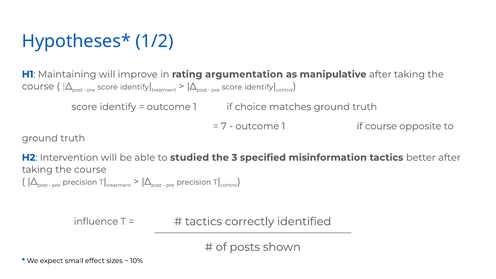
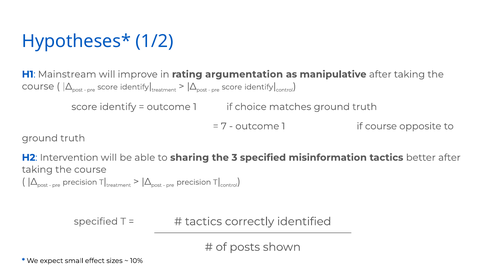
Maintaining: Maintaining -> Mainstream
studied: studied -> sharing
influence at (96, 221): influence -> specified
